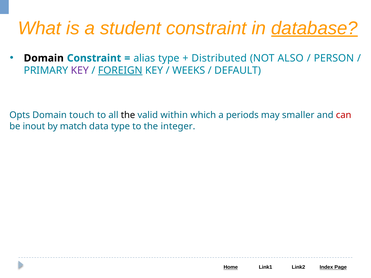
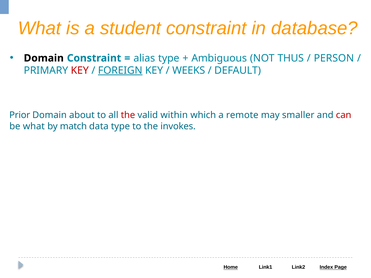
database underline: present -> none
Distributed: Distributed -> Ambiguous
ALSO: ALSO -> THUS
KEY at (80, 71) colour: purple -> red
Opts: Opts -> Prior
touch: touch -> about
the at (128, 115) colour: black -> red
periods: periods -> remote
be inout: inout -> what
integer: integer -> invokes
